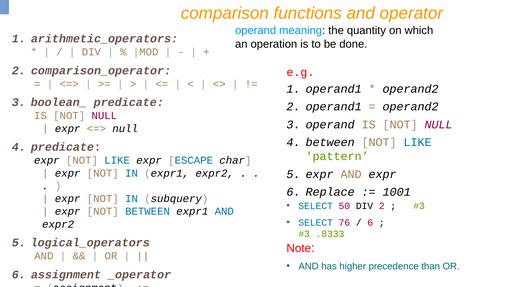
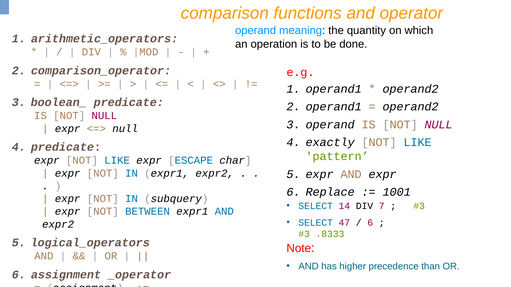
between at (330, 143): between -> exactly
50: 50 -> 14
DIV 2: 2 -> 7
76: 76 -> 47
